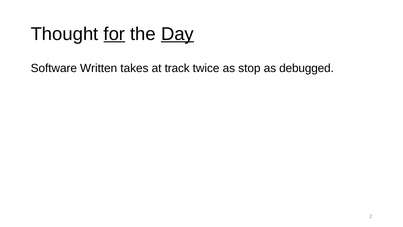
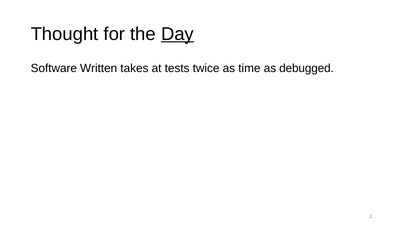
for underline: present -> none
track: track -> tests
stop: stop -> time
